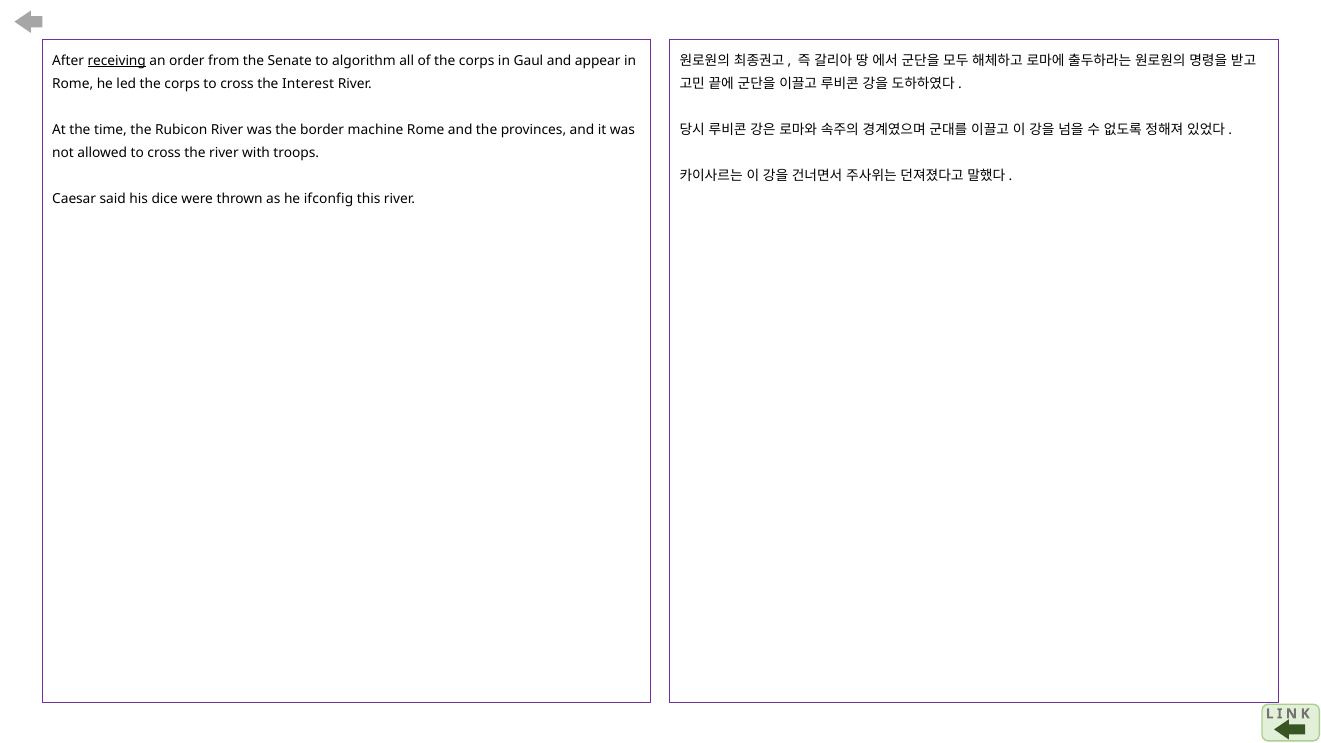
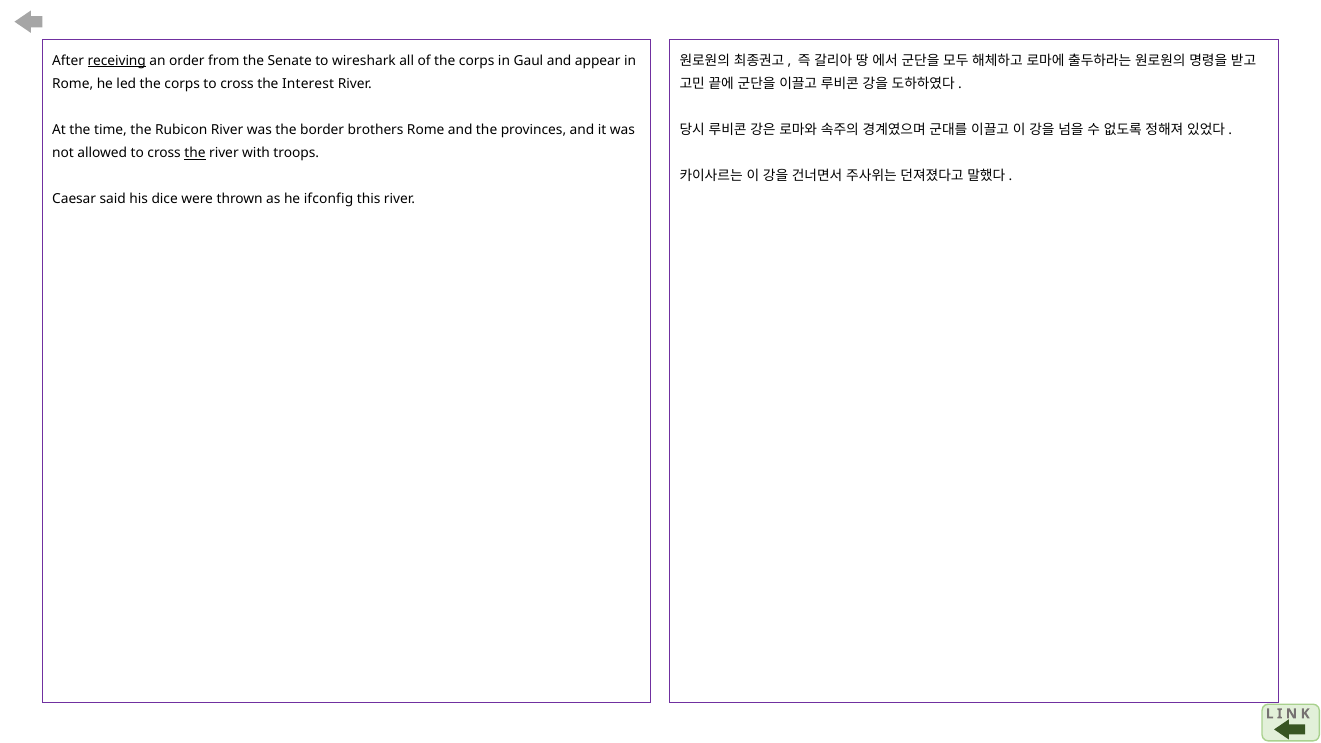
algorithm: algorithm -> wireshark
machine: machine -> brothers
the at (195, 153) underline: none -> present
